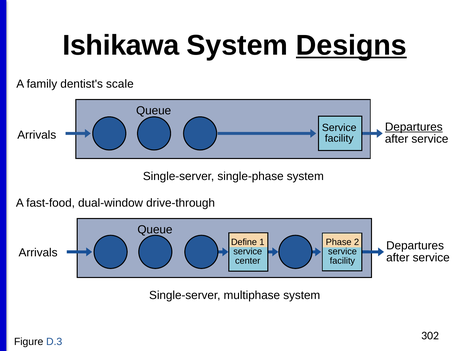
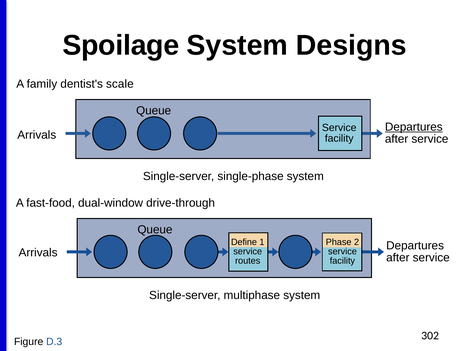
Ishikawa: Ishikawa -> Spoilage
Designs underline: present -> none
center: center -> routes
